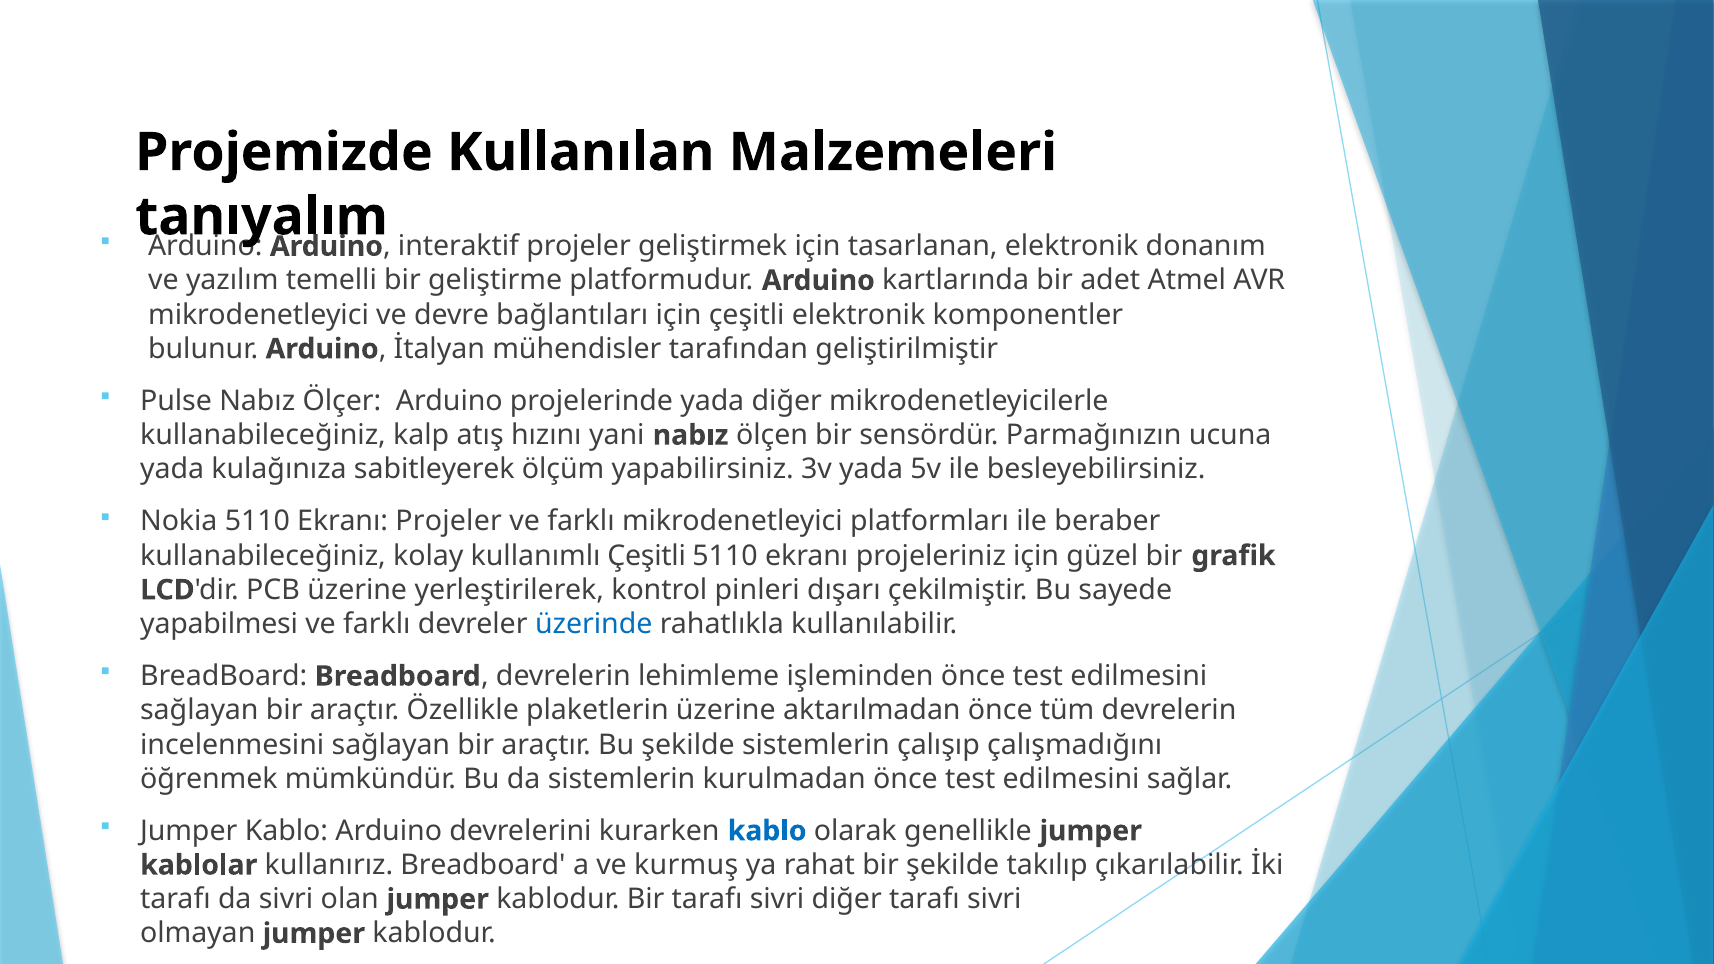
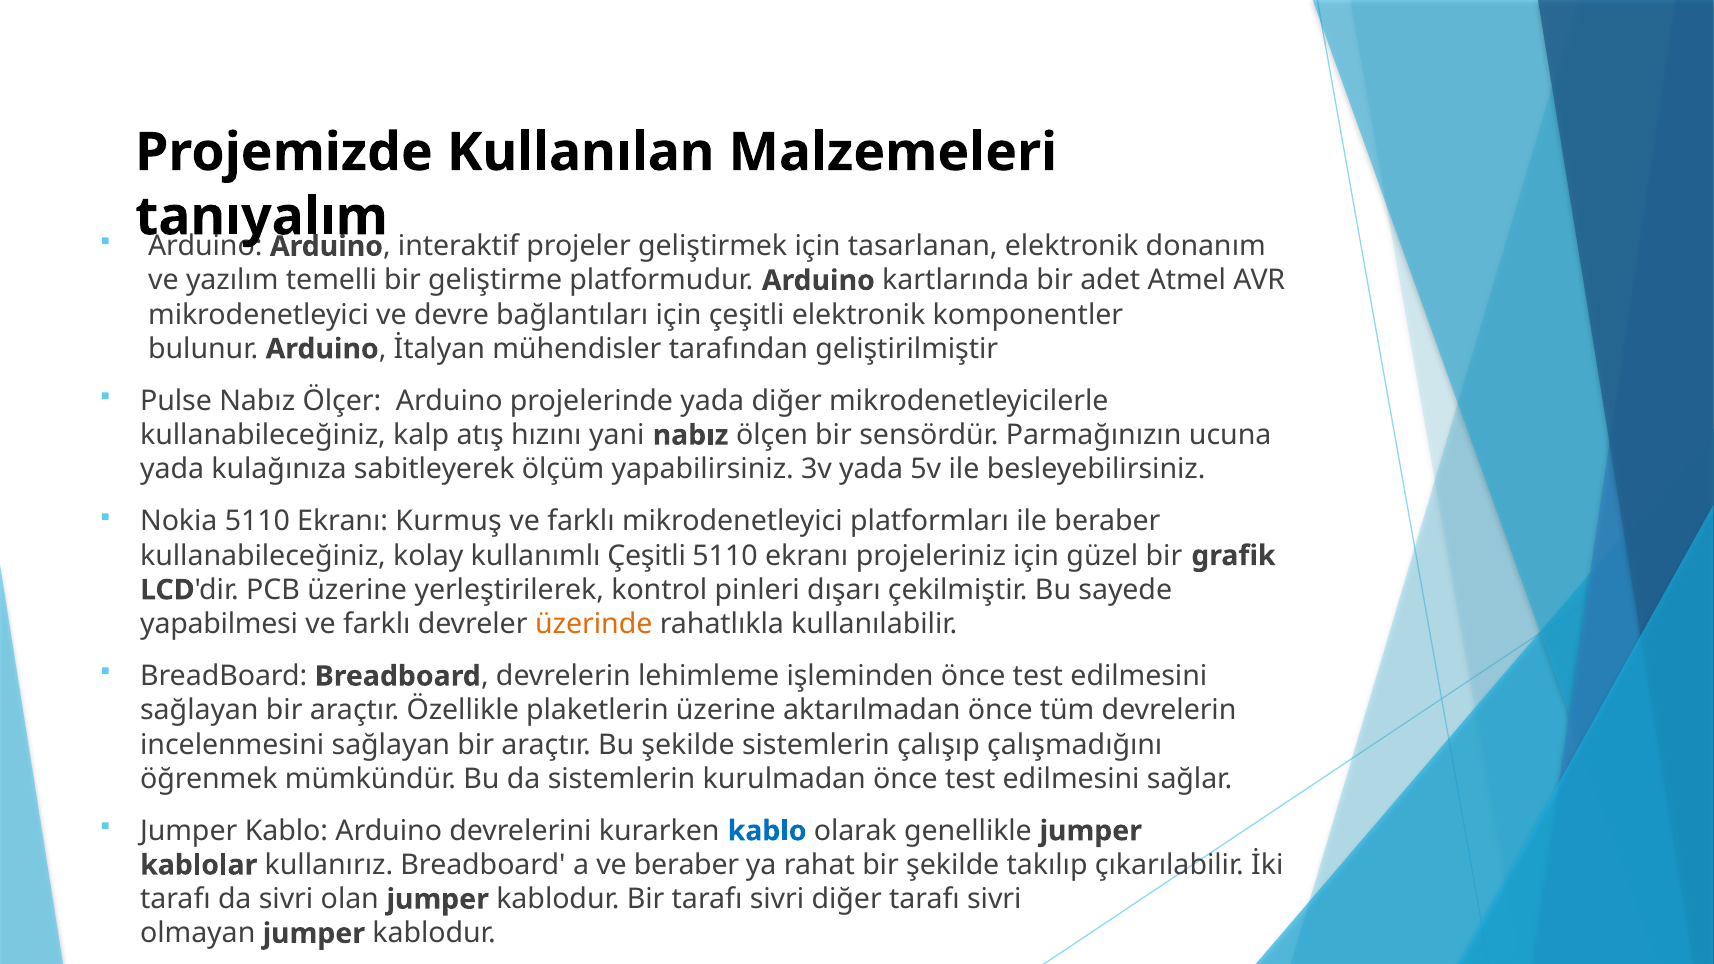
Ekranı Projeler: Projeler -> Kurmuş
üzerinde colour: blue -> orange
ve kurmuş: kurmuş -> beraber
